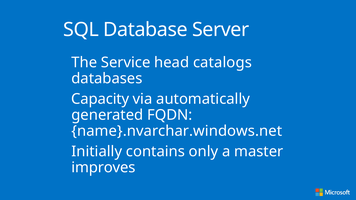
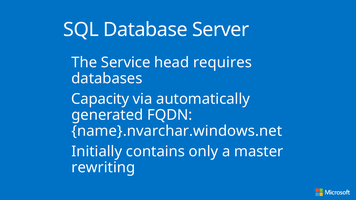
catalogs: catalogs -> requires
improves: improves -> rewriting
